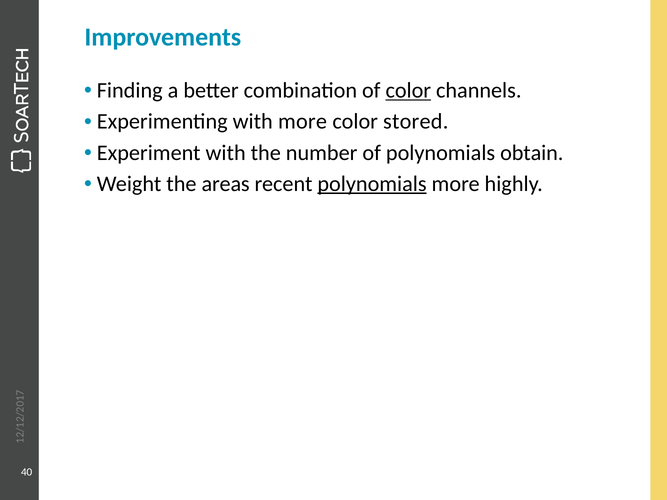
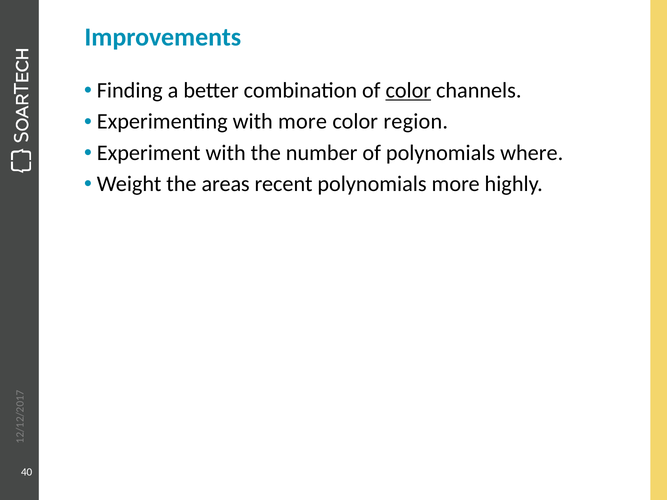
stored: stored -> region
obtain: obtain -> where
polynomials at (372, 184) underline: present -> none
